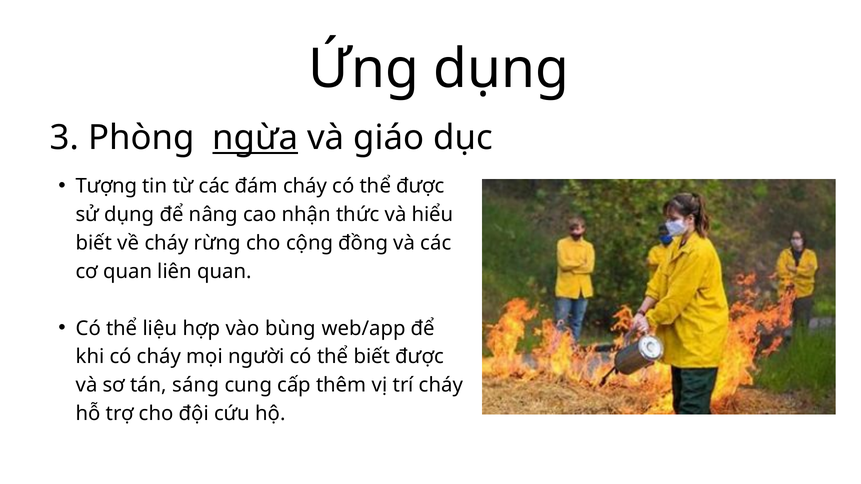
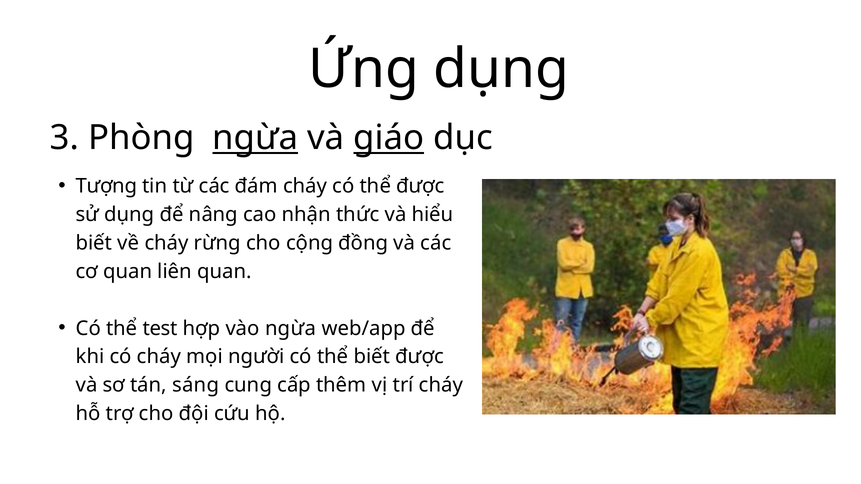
giáo underline: none -> present
liệu: liệu -> test
vào bùng: bùng -> ngừa
